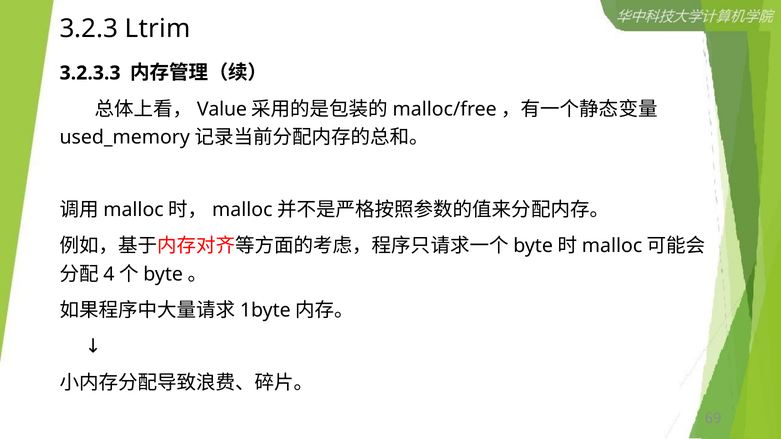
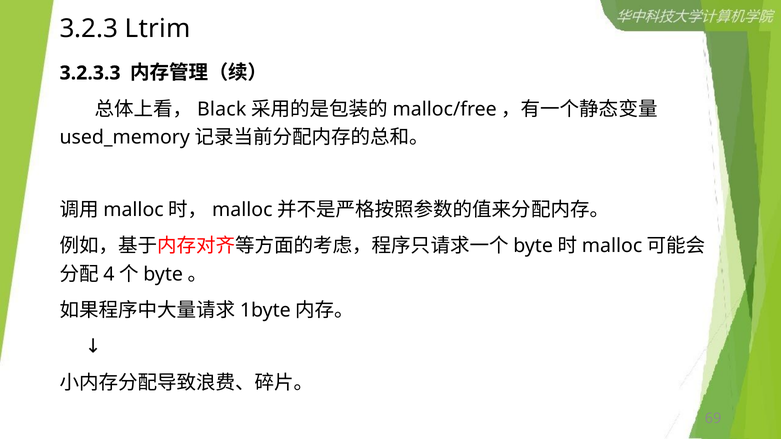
Value: Value -> Black
